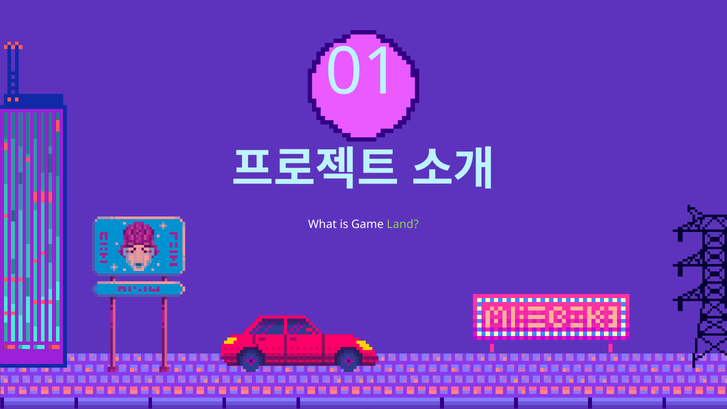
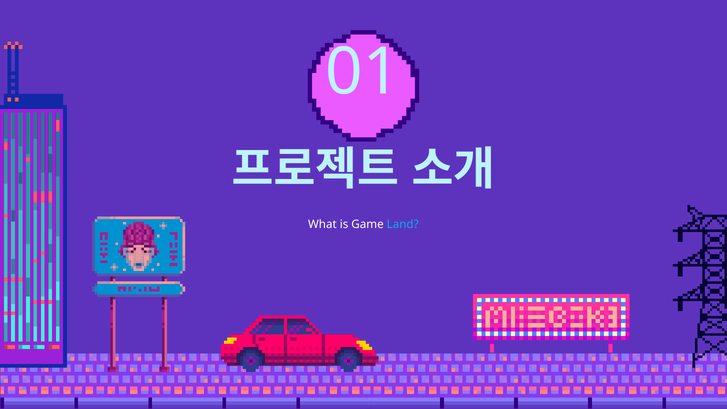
Land colour: light green -> light blue
